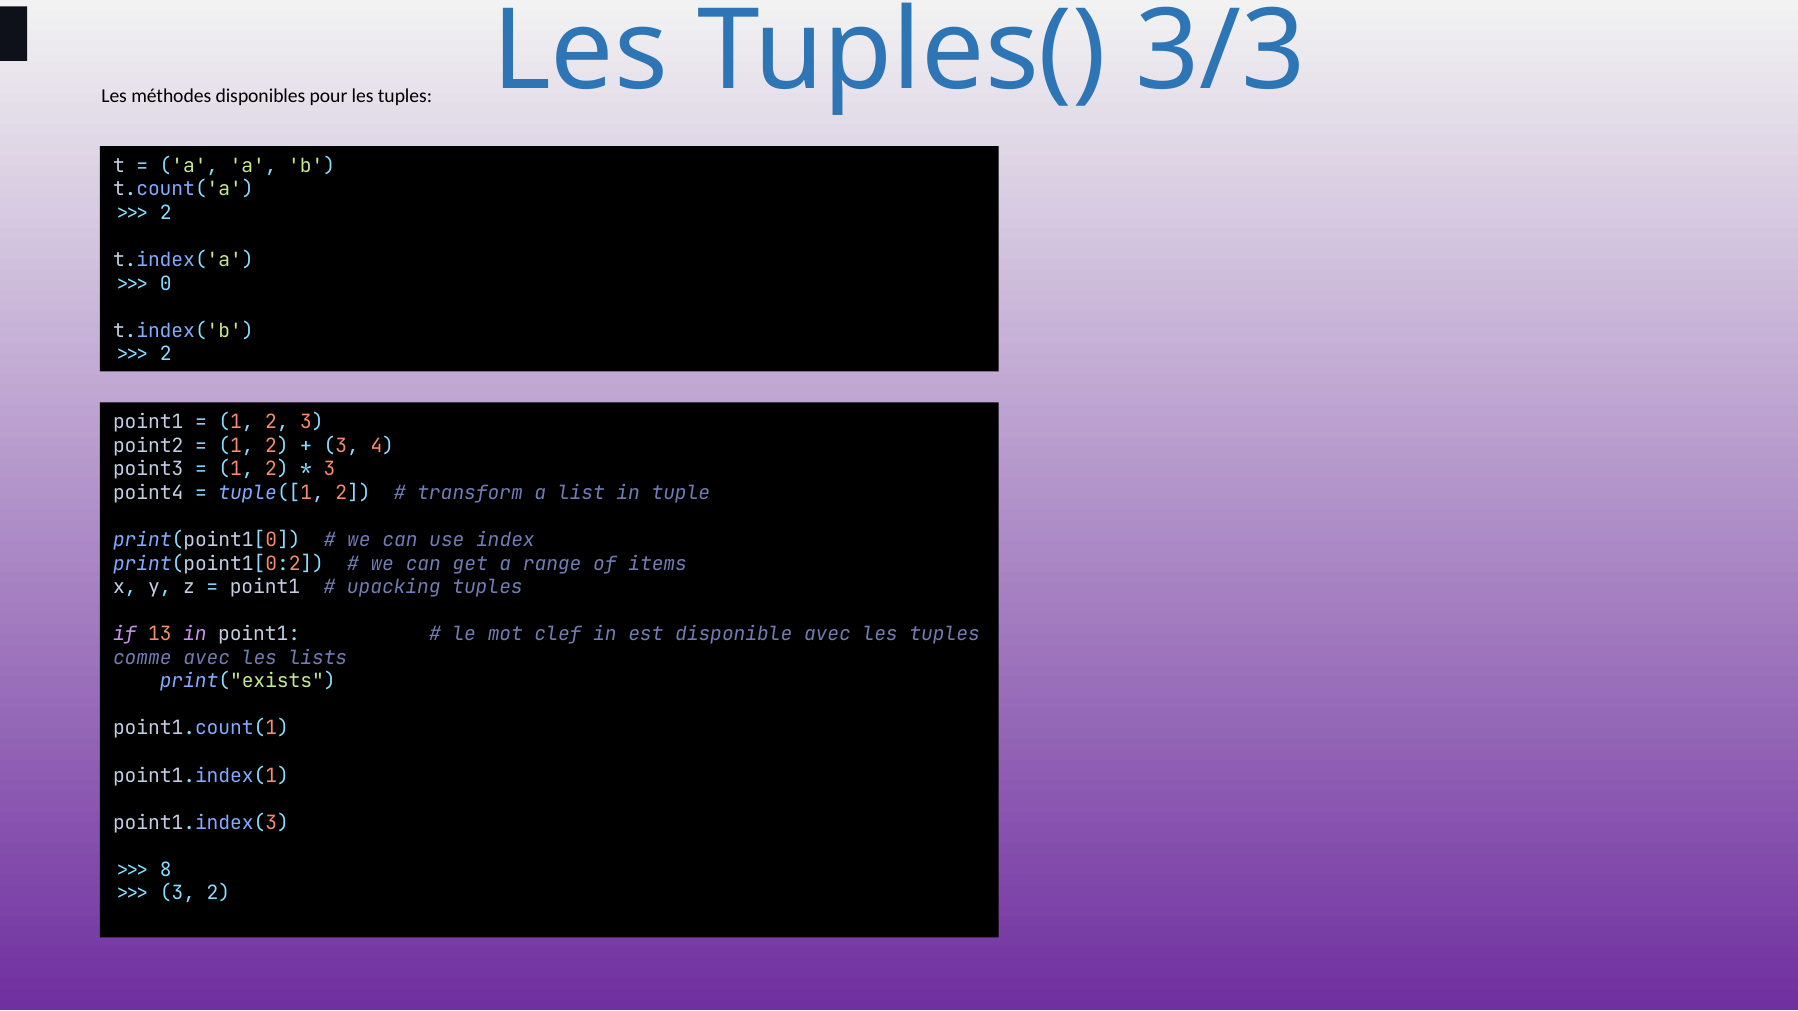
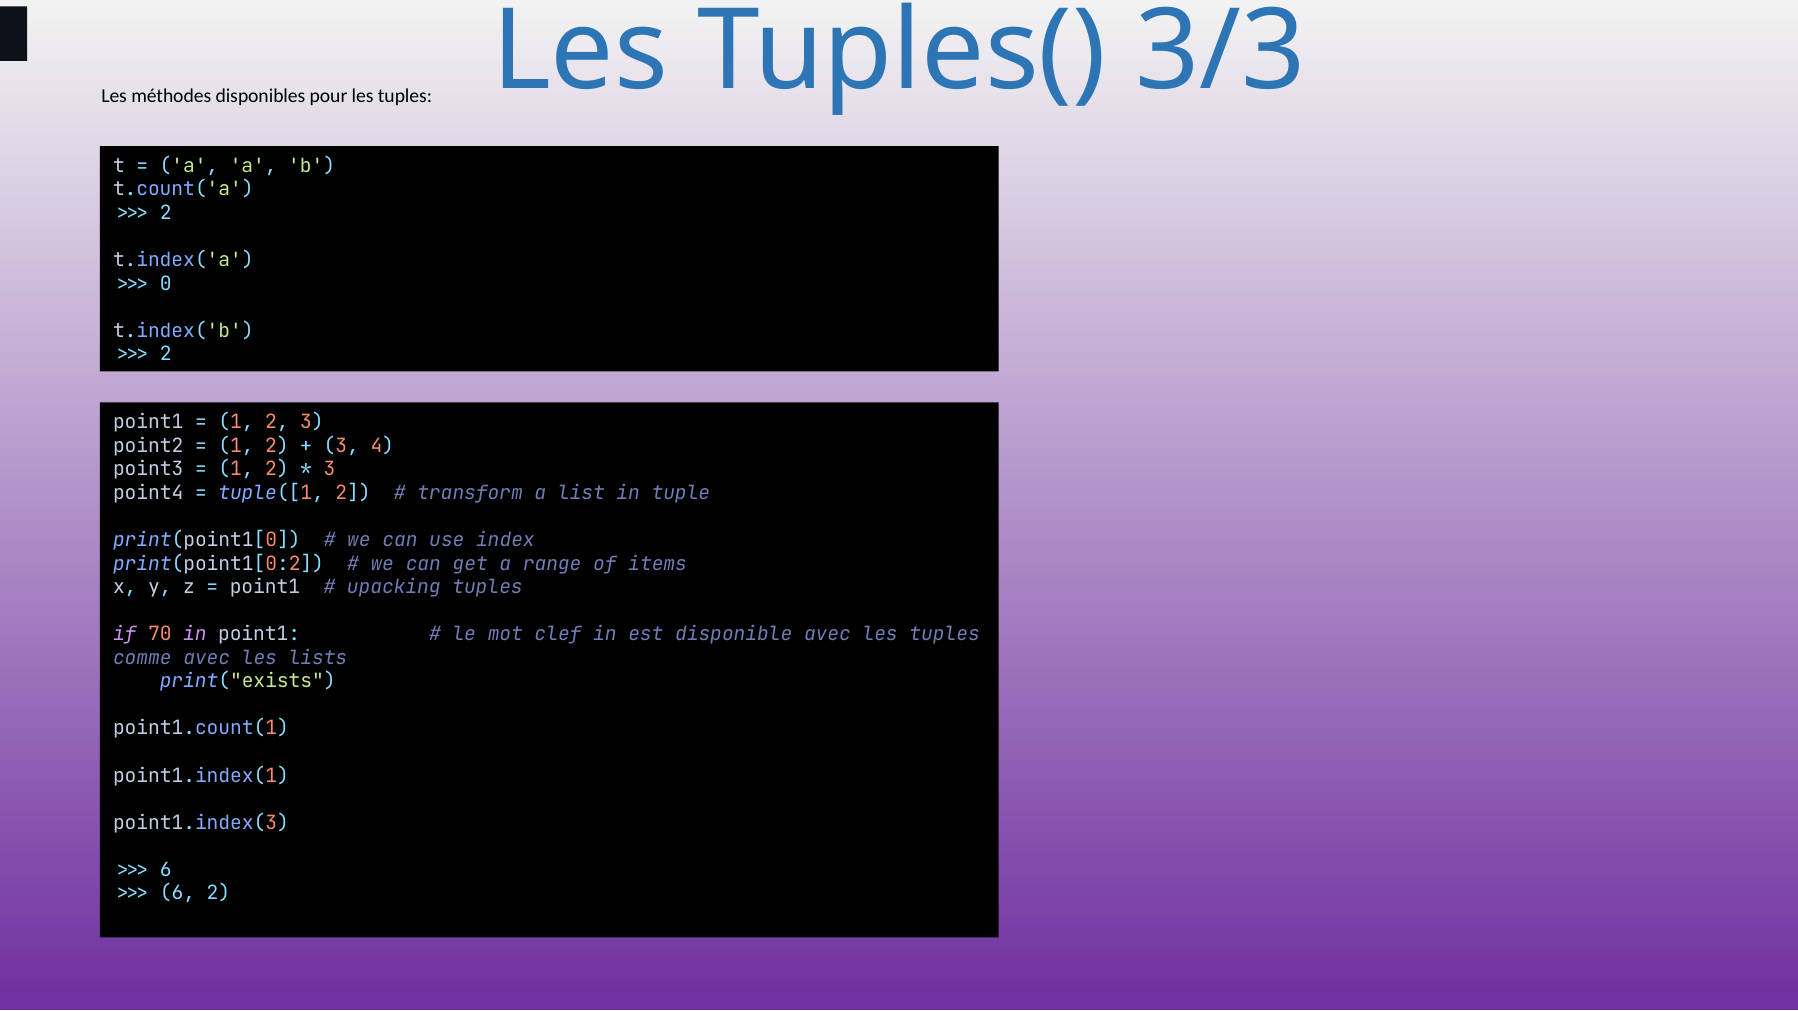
13: 13 -> 70
8 at (166, 870): 8 -> 6
3 at (177, 894): 3 -> 6
